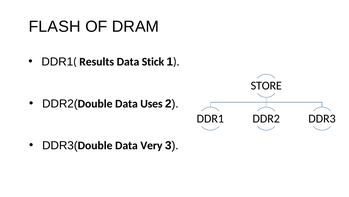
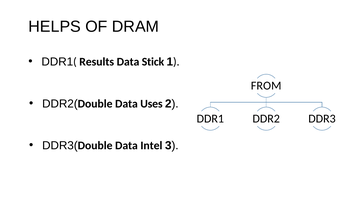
FLASH: FLASH -> HELPS
STORE: STORE -> FROM
Very: Very -> Intel
